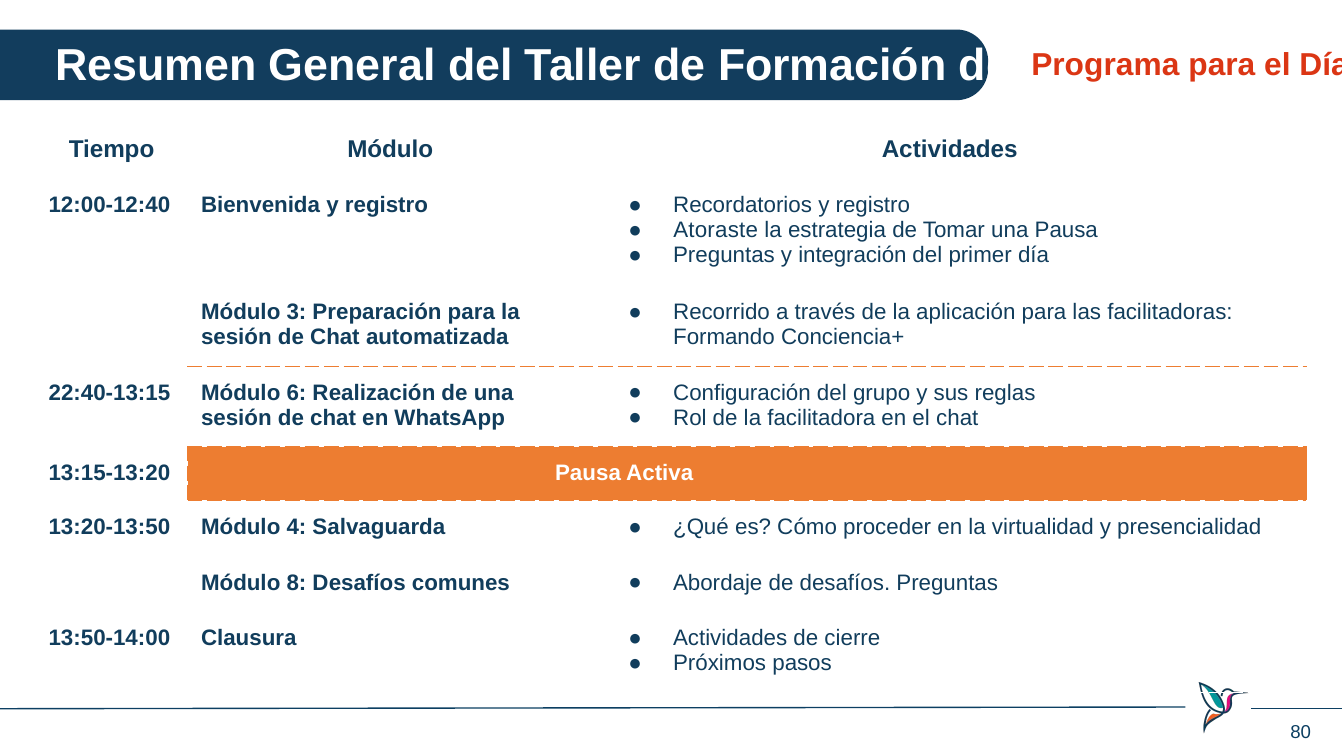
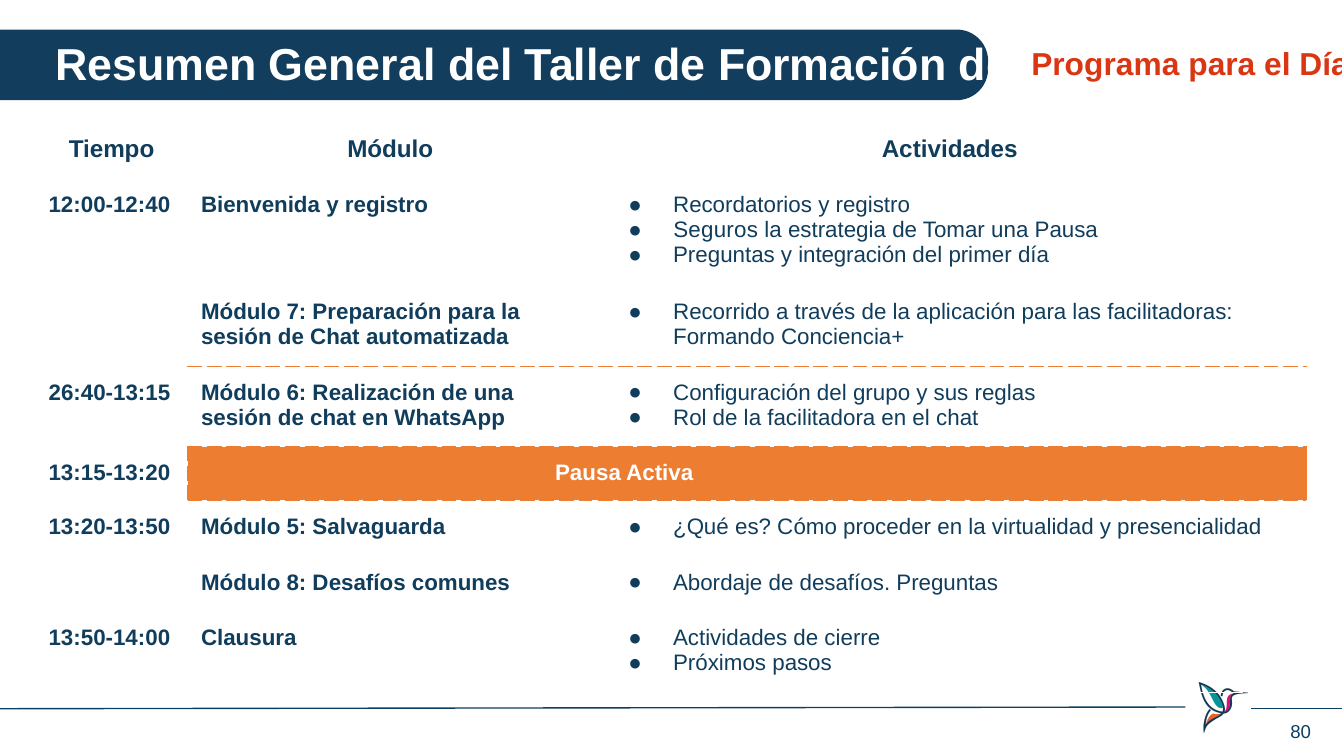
Atoraste: Atoraste -> Seguros
3: 3 -> 7
22:40-13:15: 22:40-13:15 -> 26:40-13:15
4: 4 -> 5
